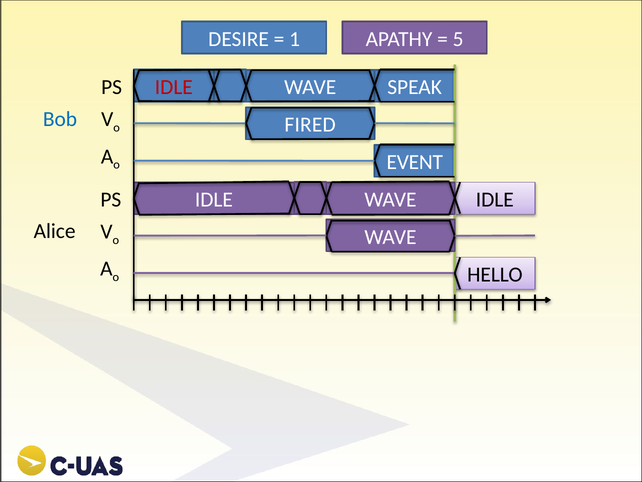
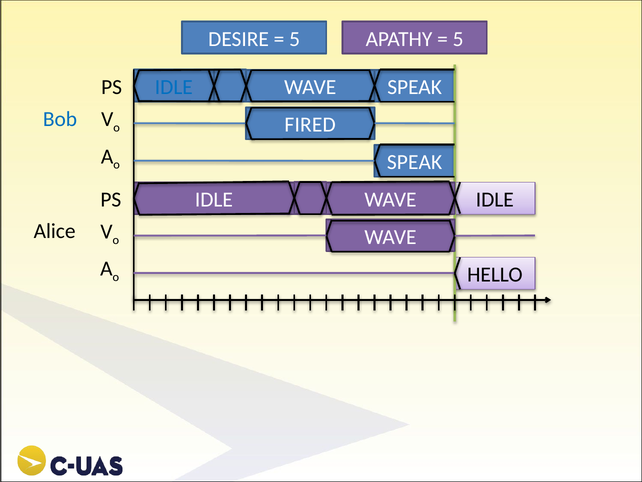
1 at (295, 39): 1 -> 5
IDLE at (174, 87) colour: red -> blue
EVENT at (415, 162): EVENT -> SPEAK
